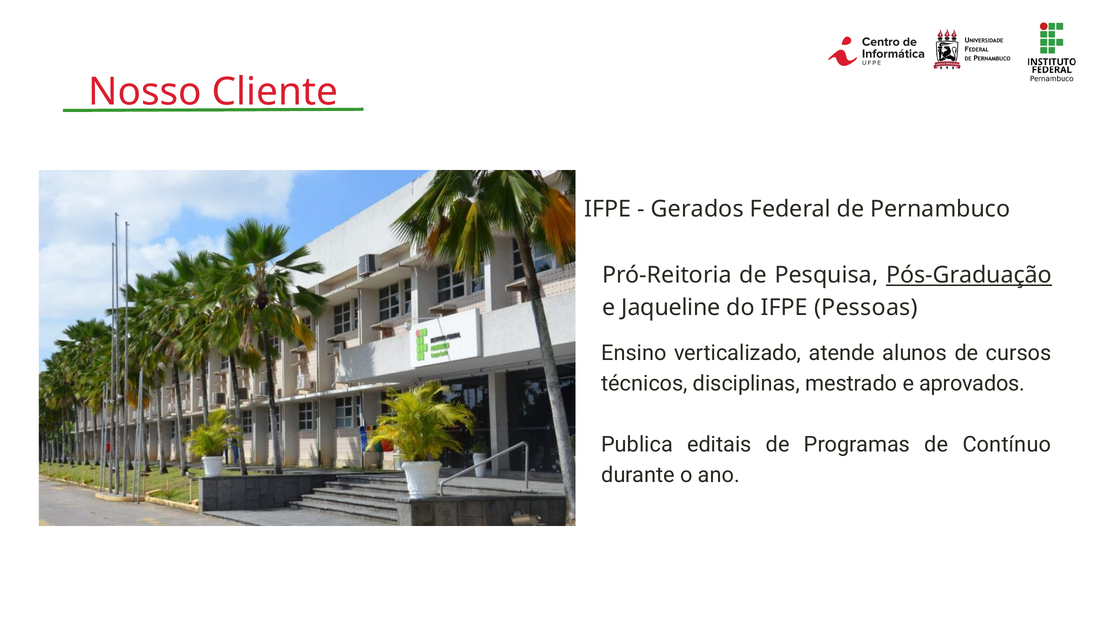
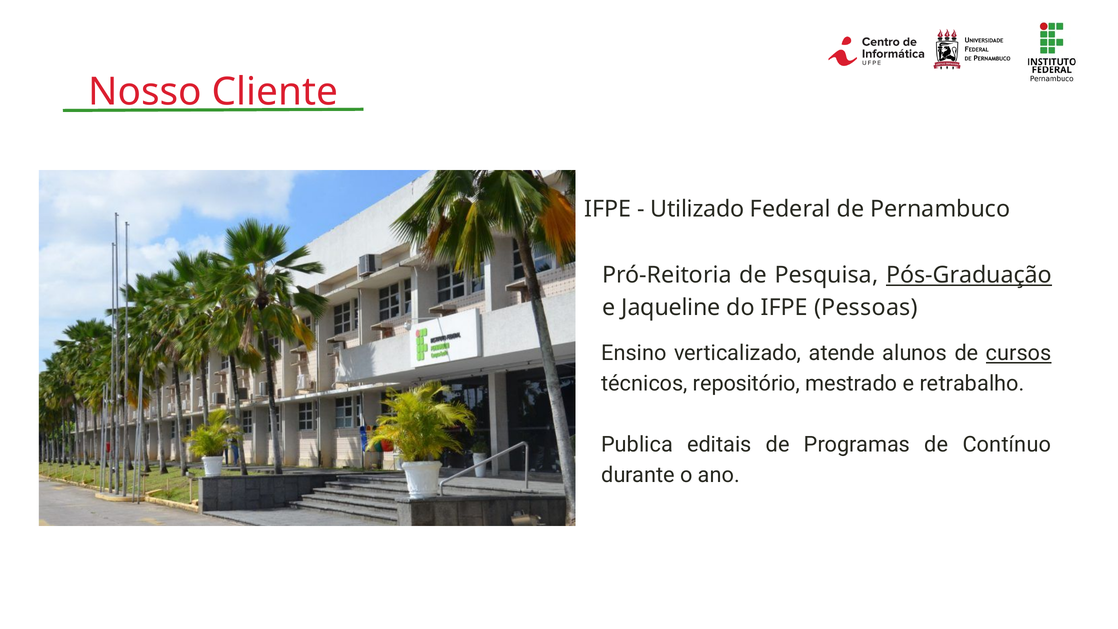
Gerados: Gerados -> Utilizado
cursos underline: none -> present
disciplinas: disciplinas -> repositório
aprovados: aprovados -> retrabalho
